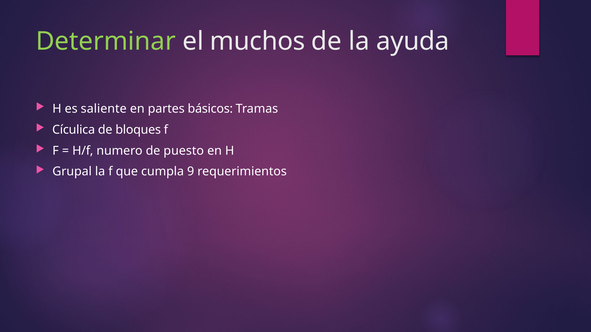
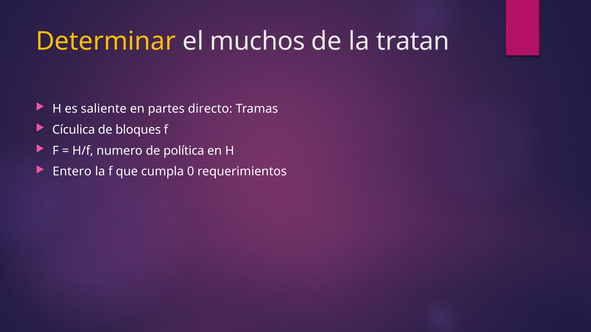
Determinar colour: light green -> yellow
ayuda: ayuda -> tratan
básicos: básicos -> directo
puesto: puesto -> política
Grupal: Grupal -> Entero
9: 9 -> 0
